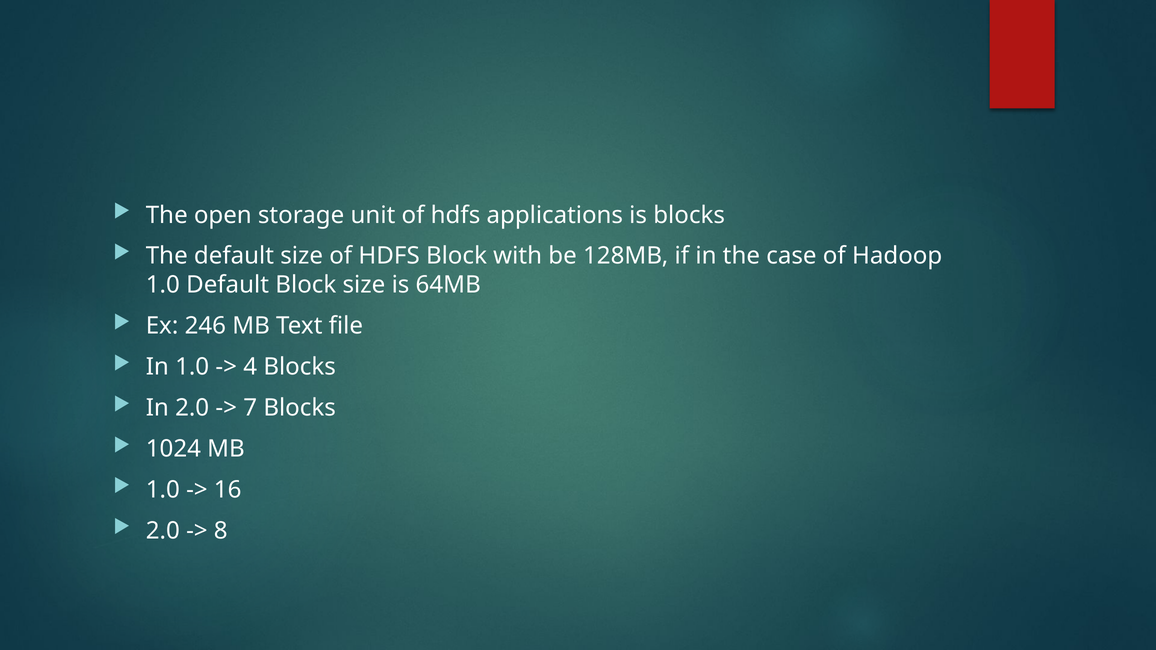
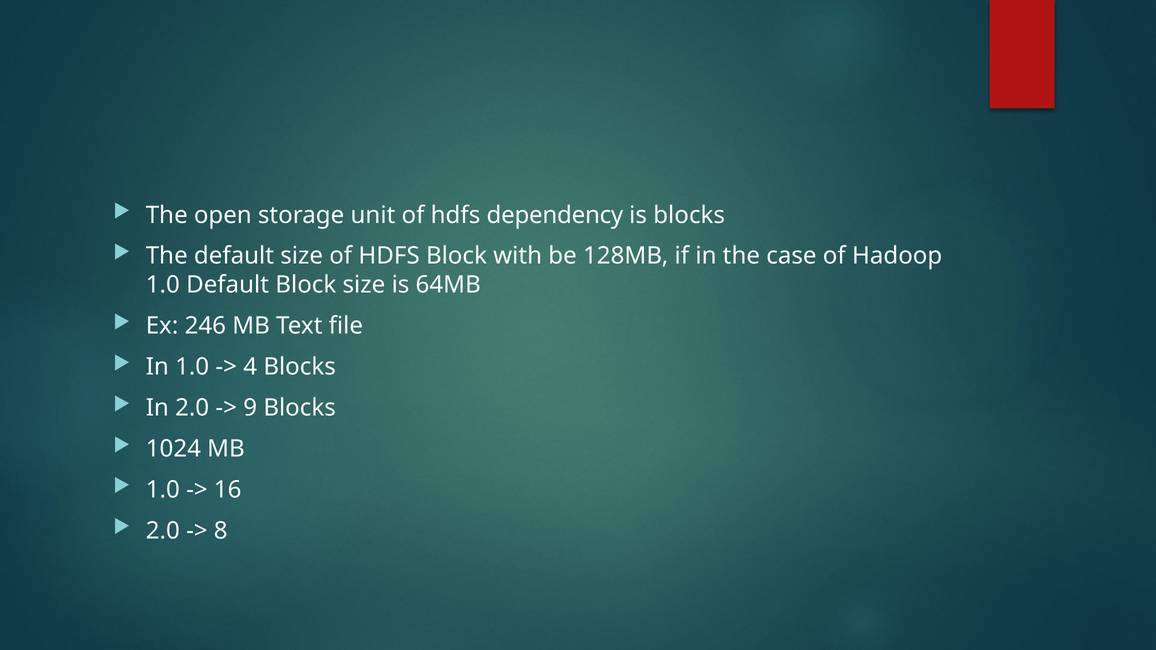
applications: applications -> dependency
7: 7 -> 9
